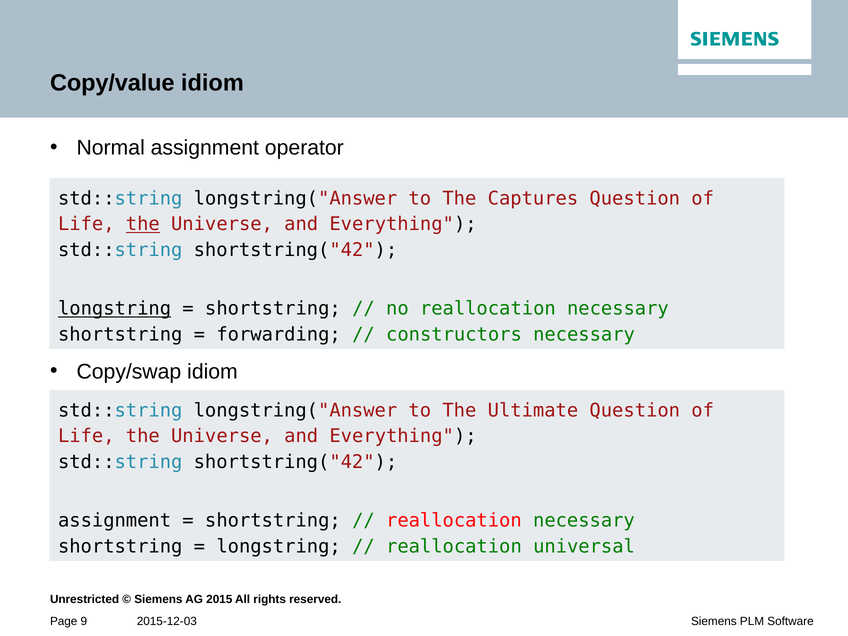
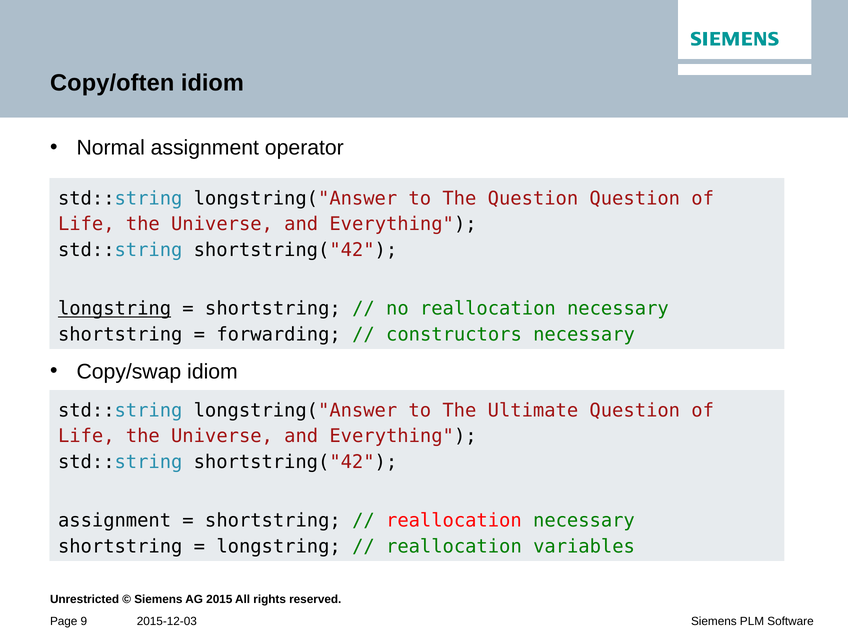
Copy/value: Copy/value -> Copy/often
The Captures: Captures -> Question
the at (143, 224) underline: present -> none
universal: universal -> variables
